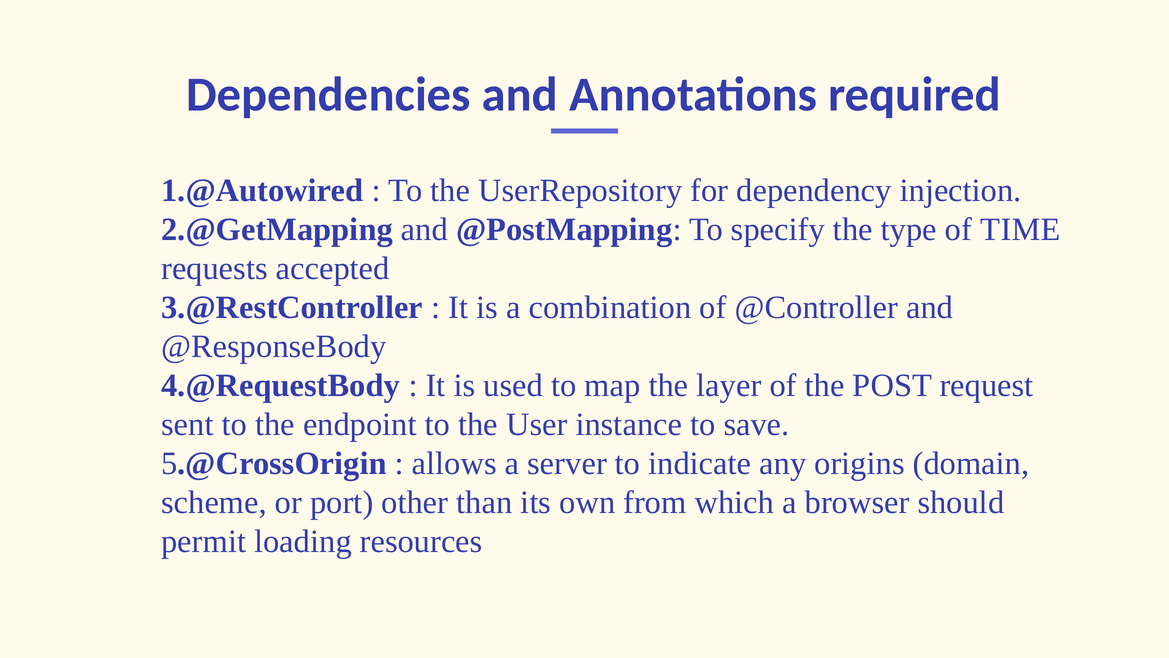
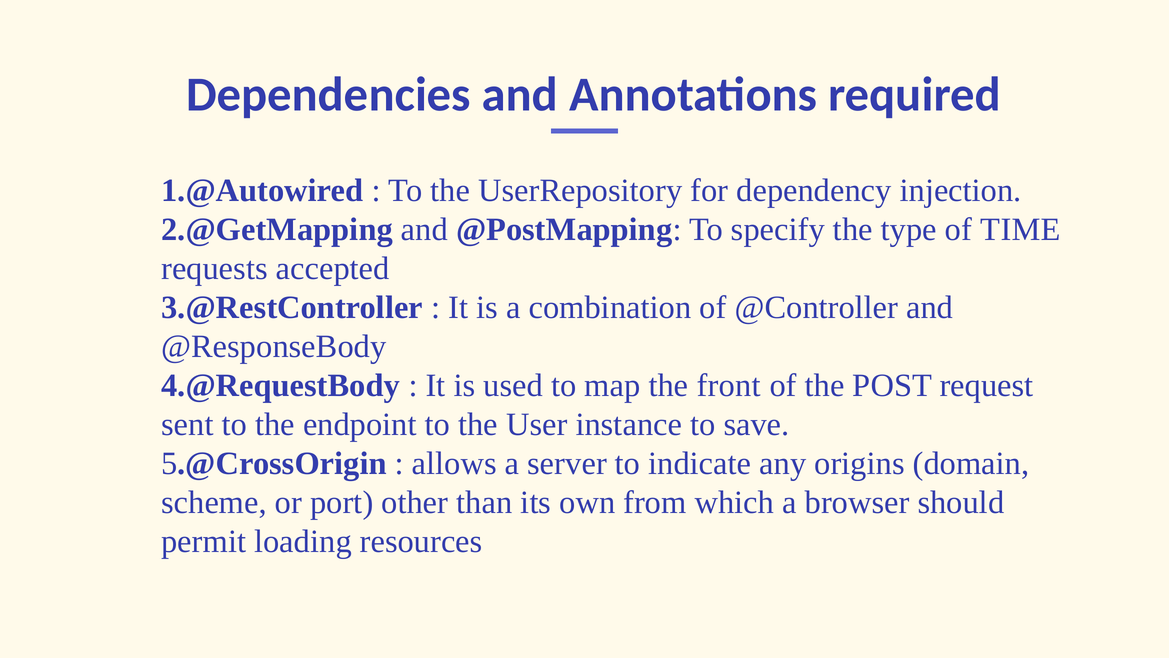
layer: layer -> front
